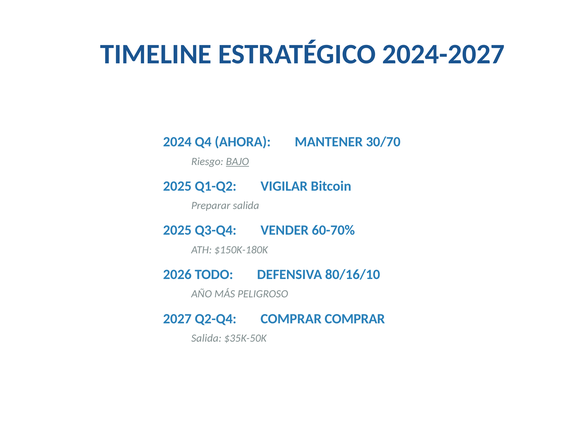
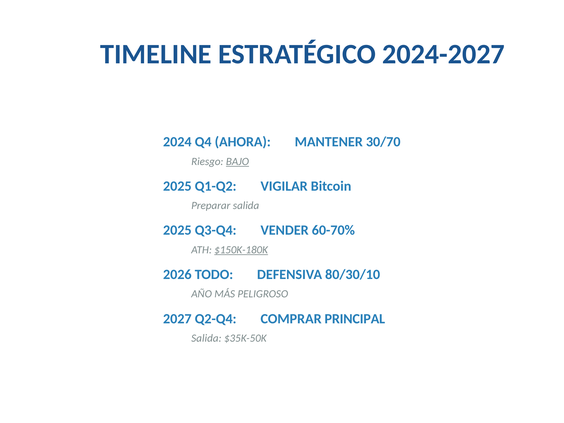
$150K-180K underline: none -> present
80/16/10: 80/16/10 -> 80/30/10
COMPRAR COMPRAR: COMPRAR -> PRINCIPAL
